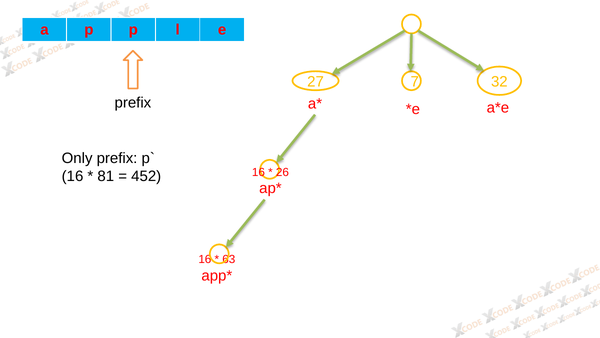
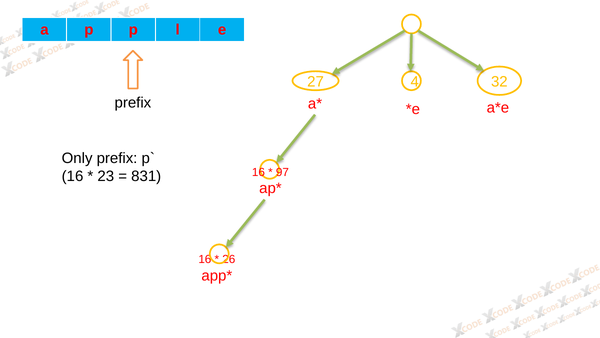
7: 7 -> 4
26: 26 -> 97
81: 81 -> 23
452: 452 -> 831
63: 63 -> 26
